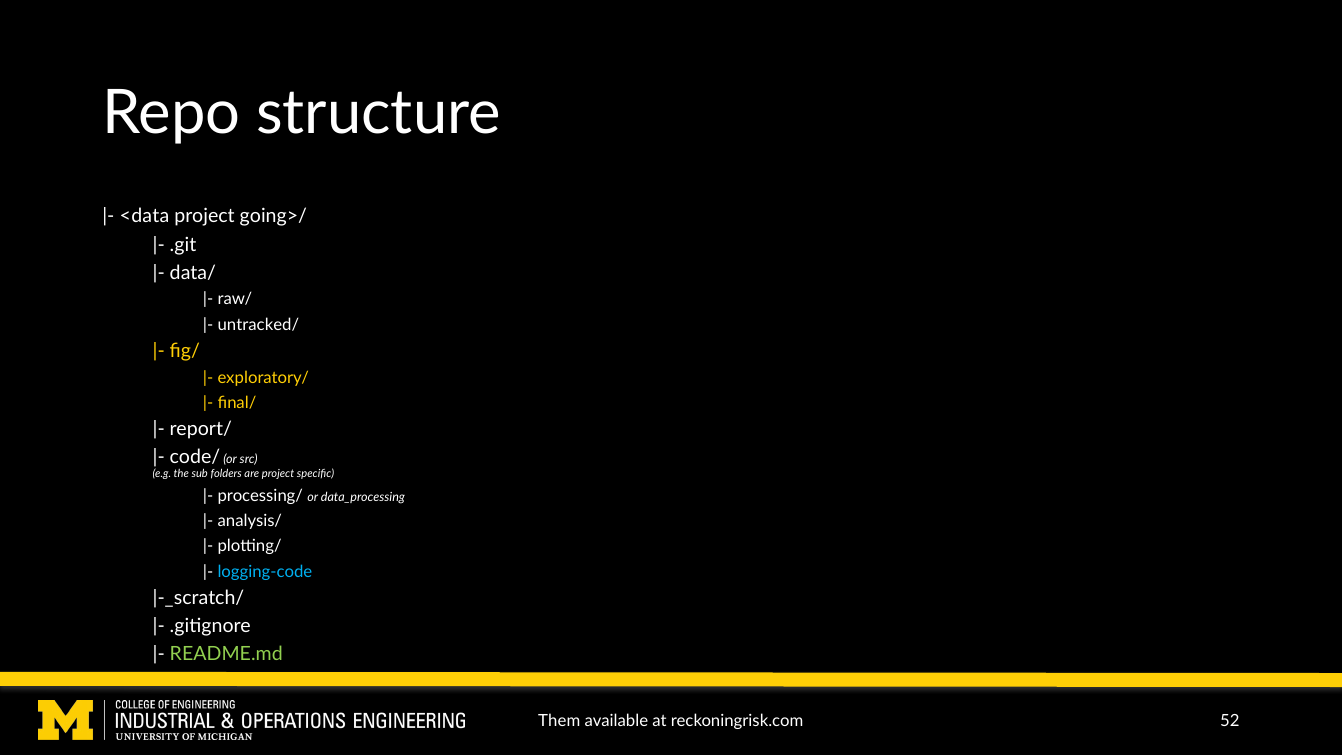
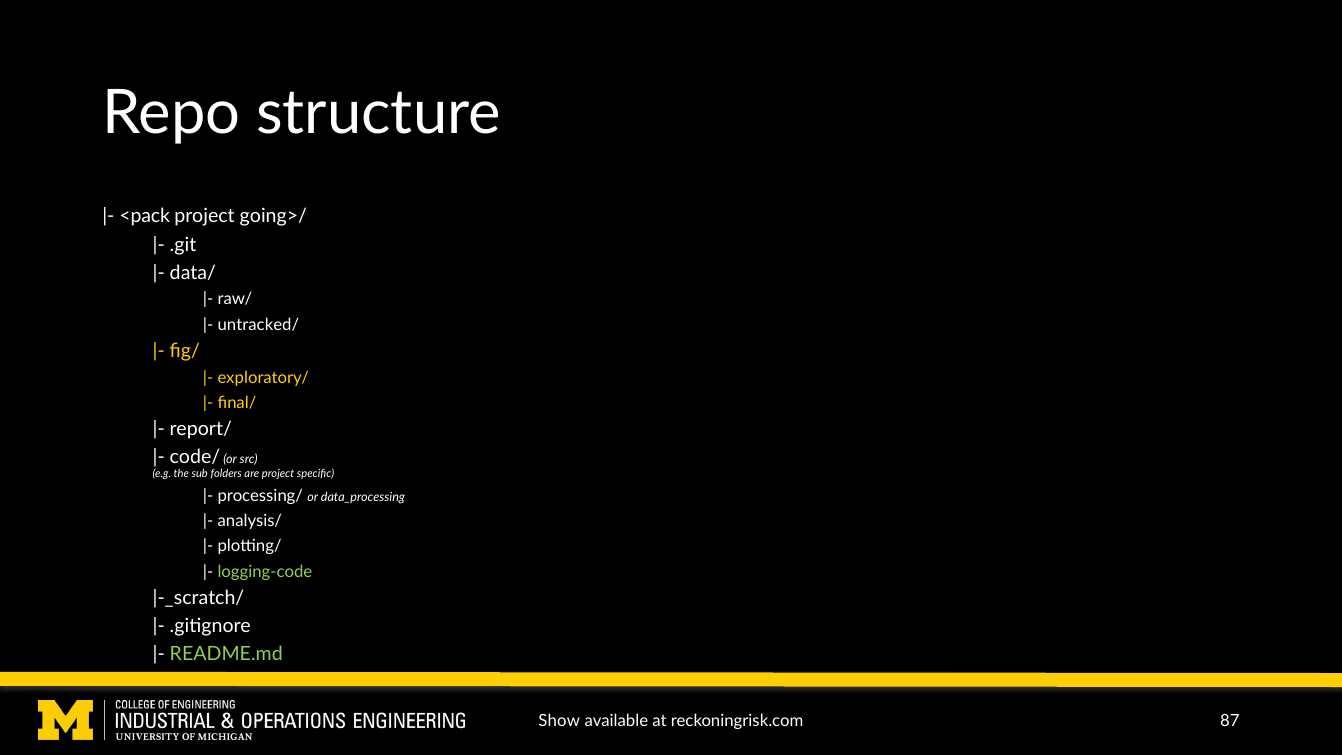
<data: <data -> <pack
logging-code colour: light blue -> light green
Them: Them -> Show
52: 52 -> 87
